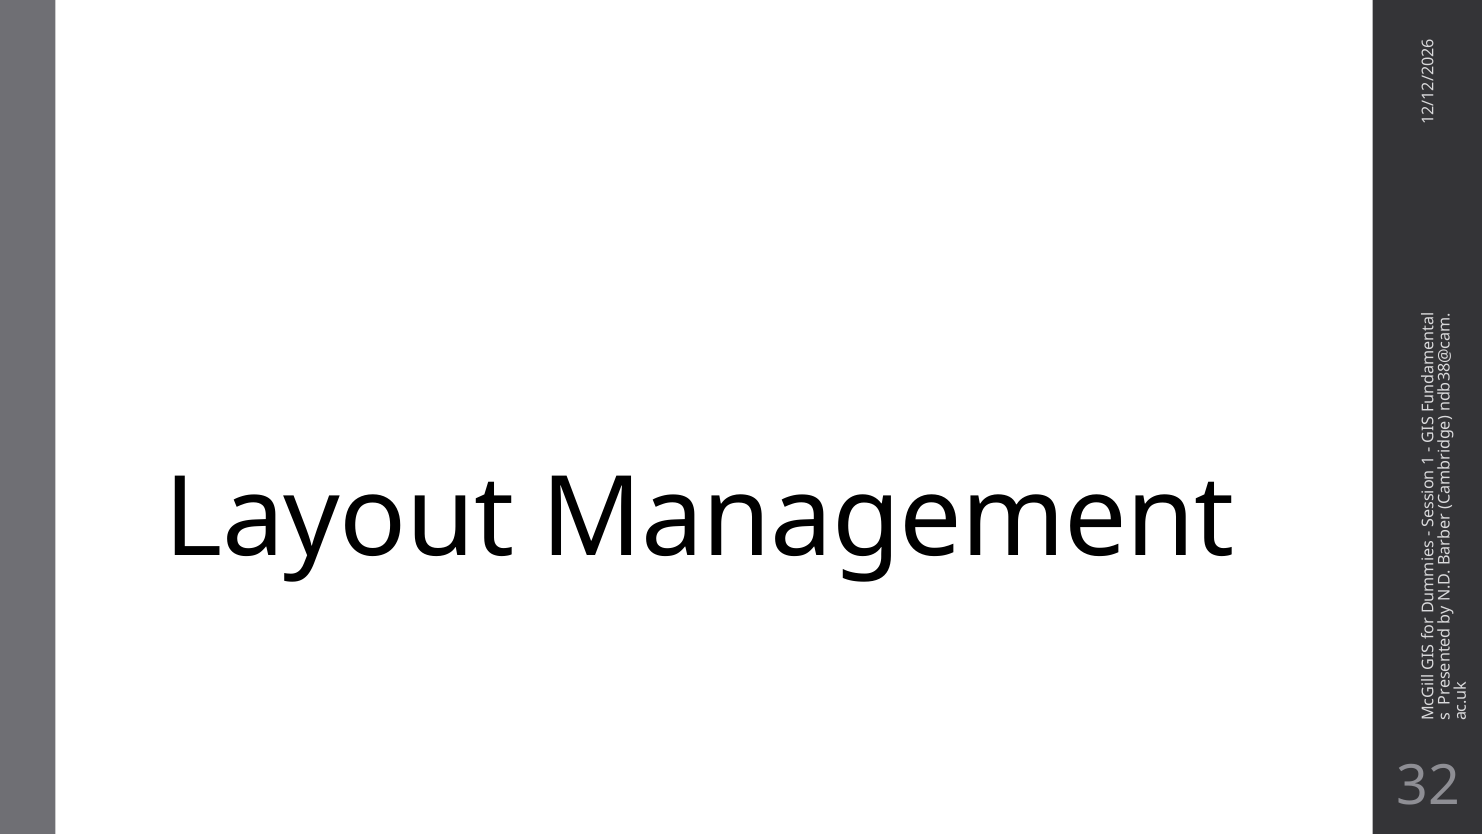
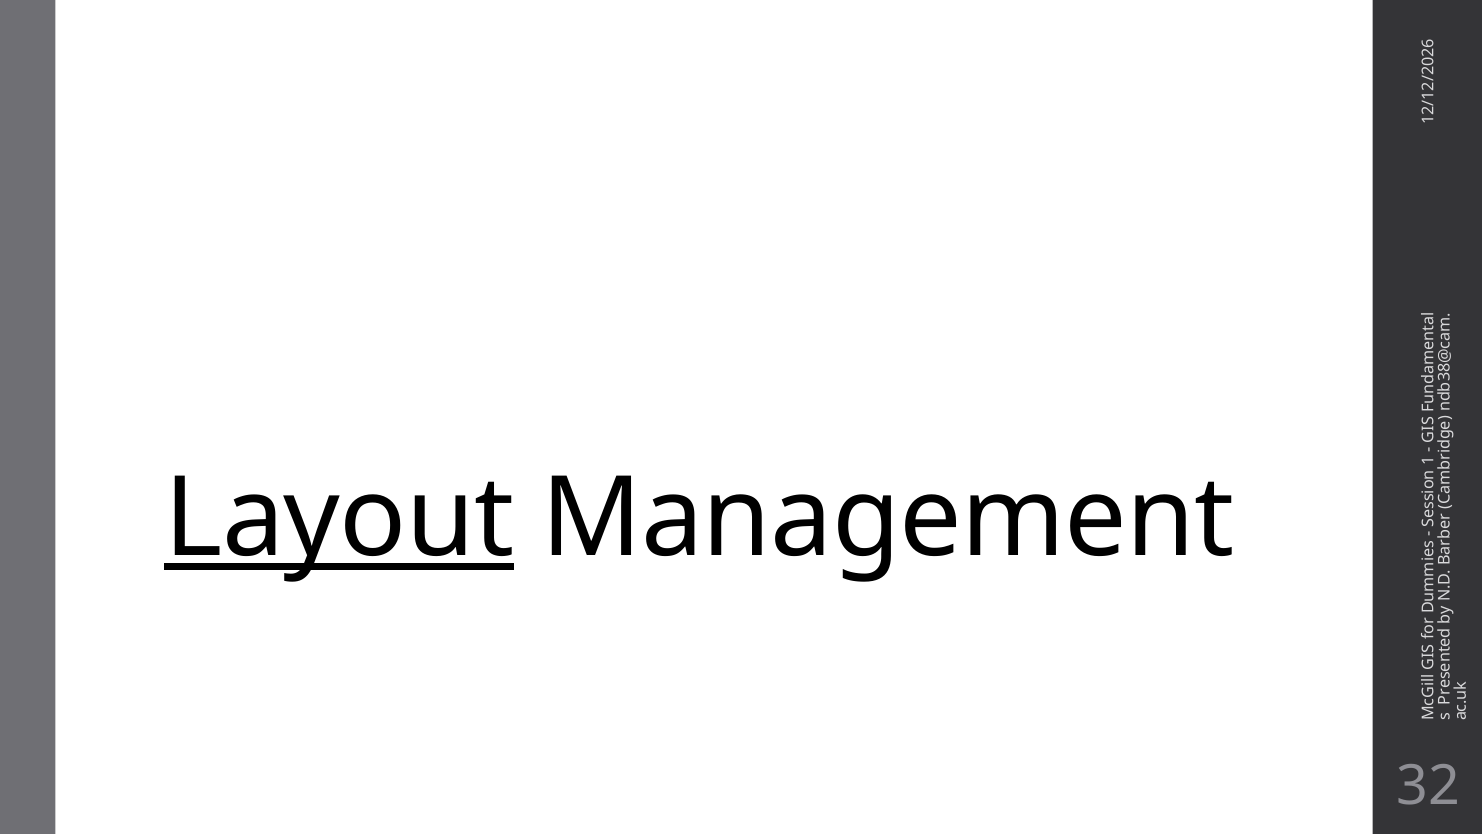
Layout underline: none -> present
